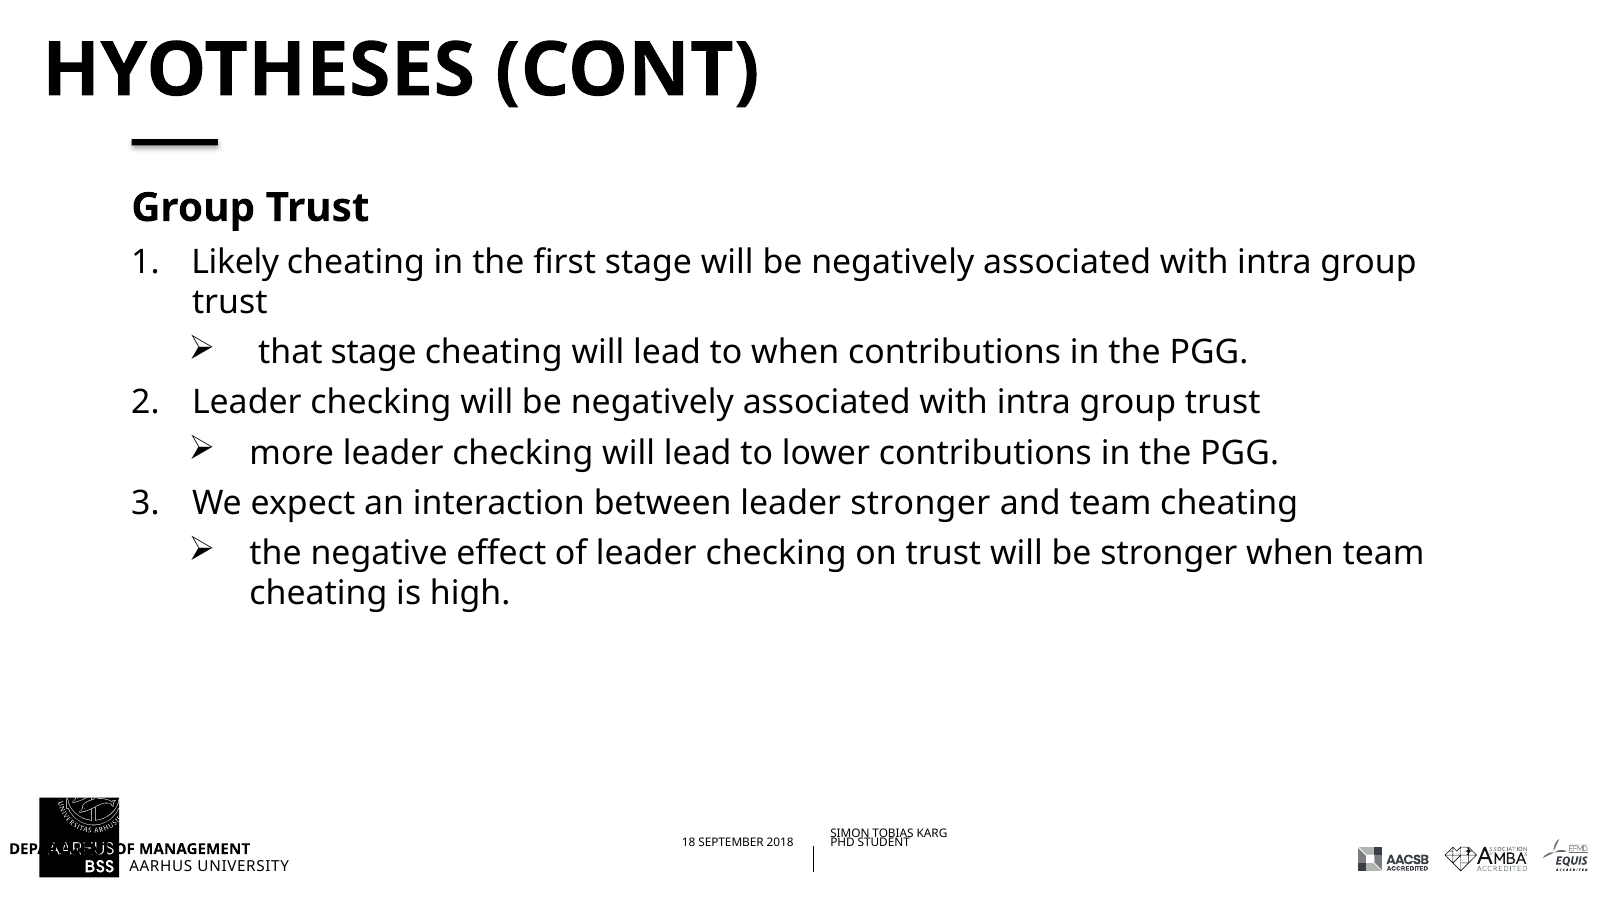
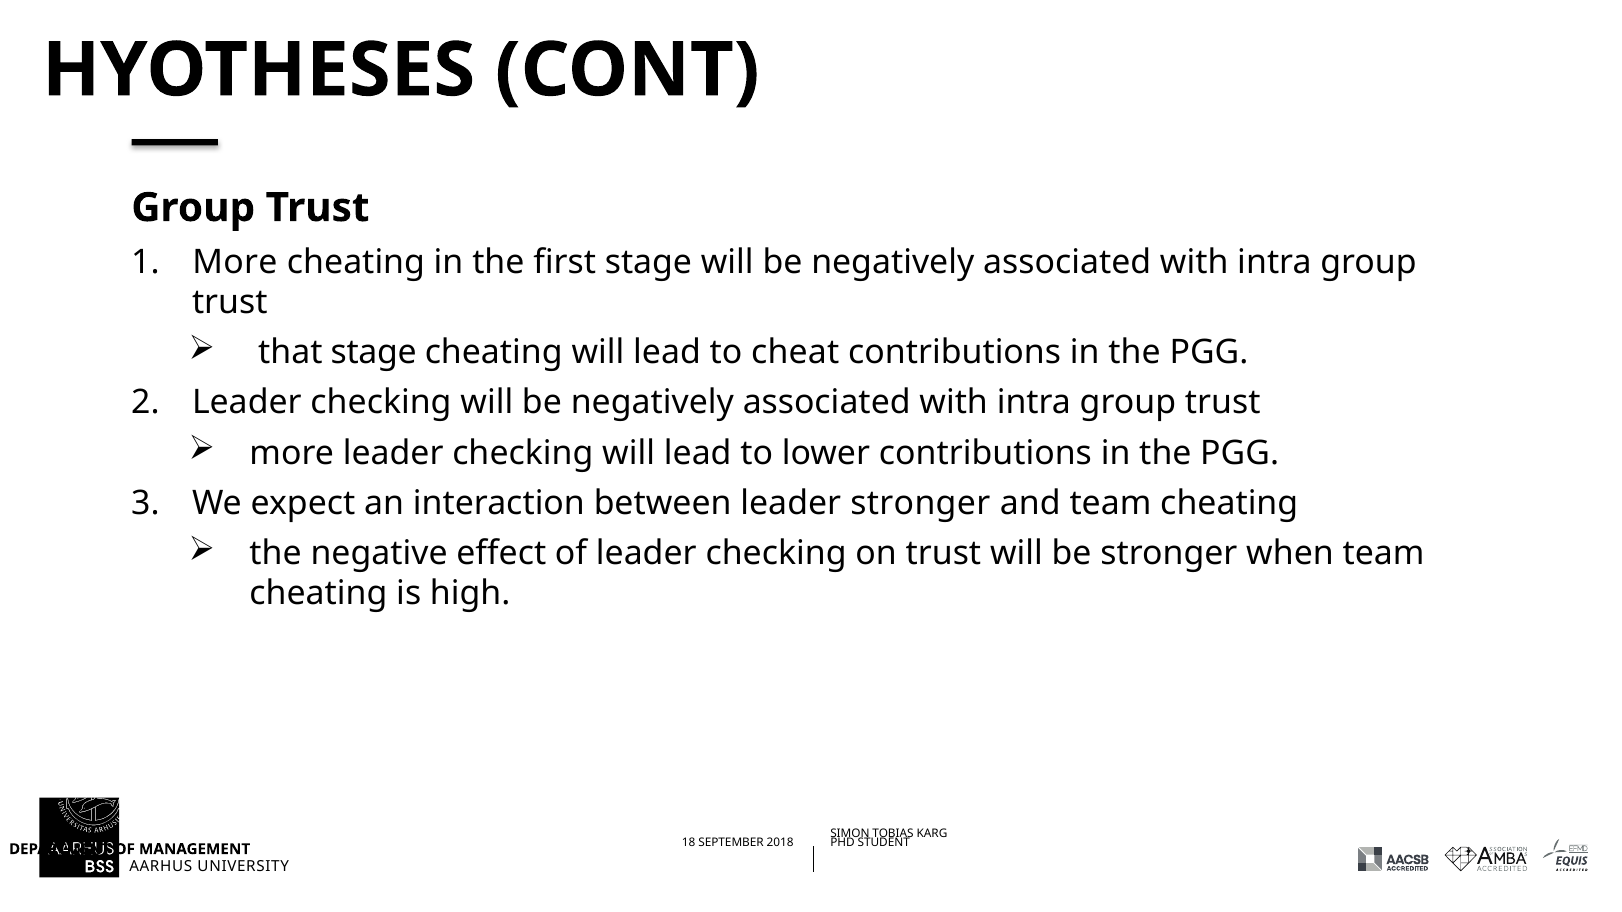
Likely at (235, 262): Likely -> More
to when: when -> cheat
